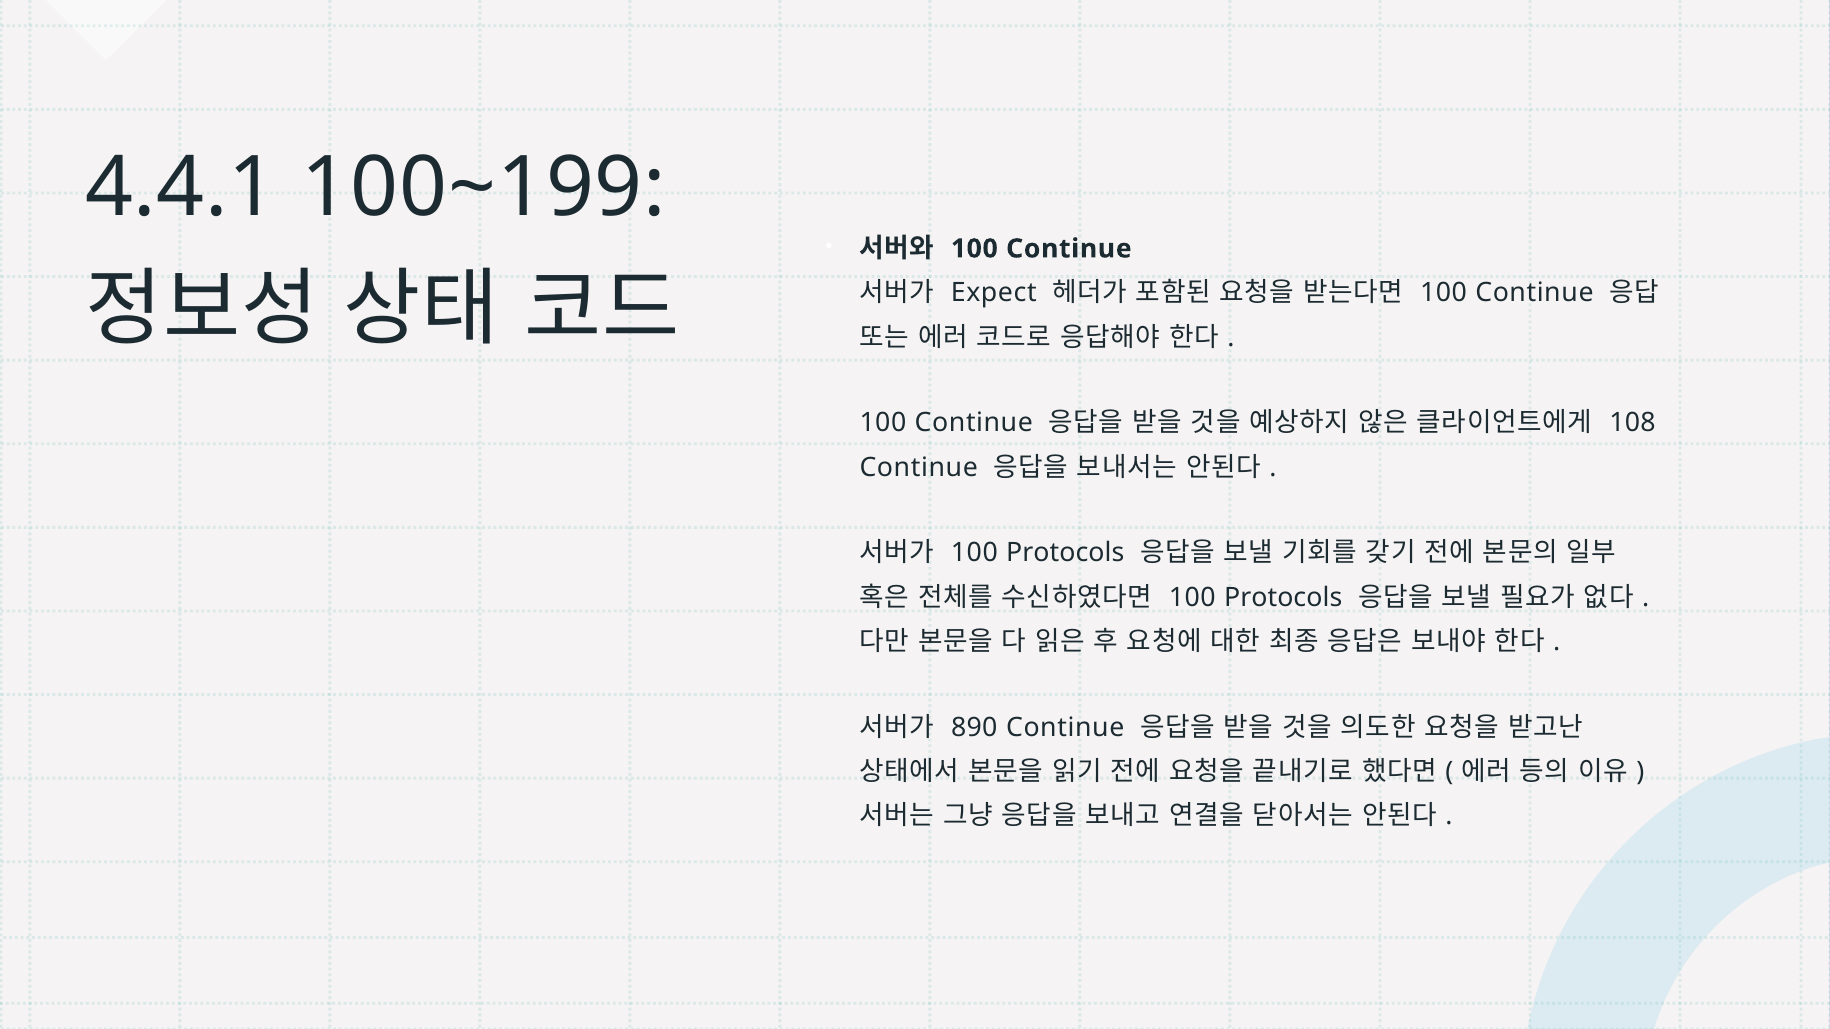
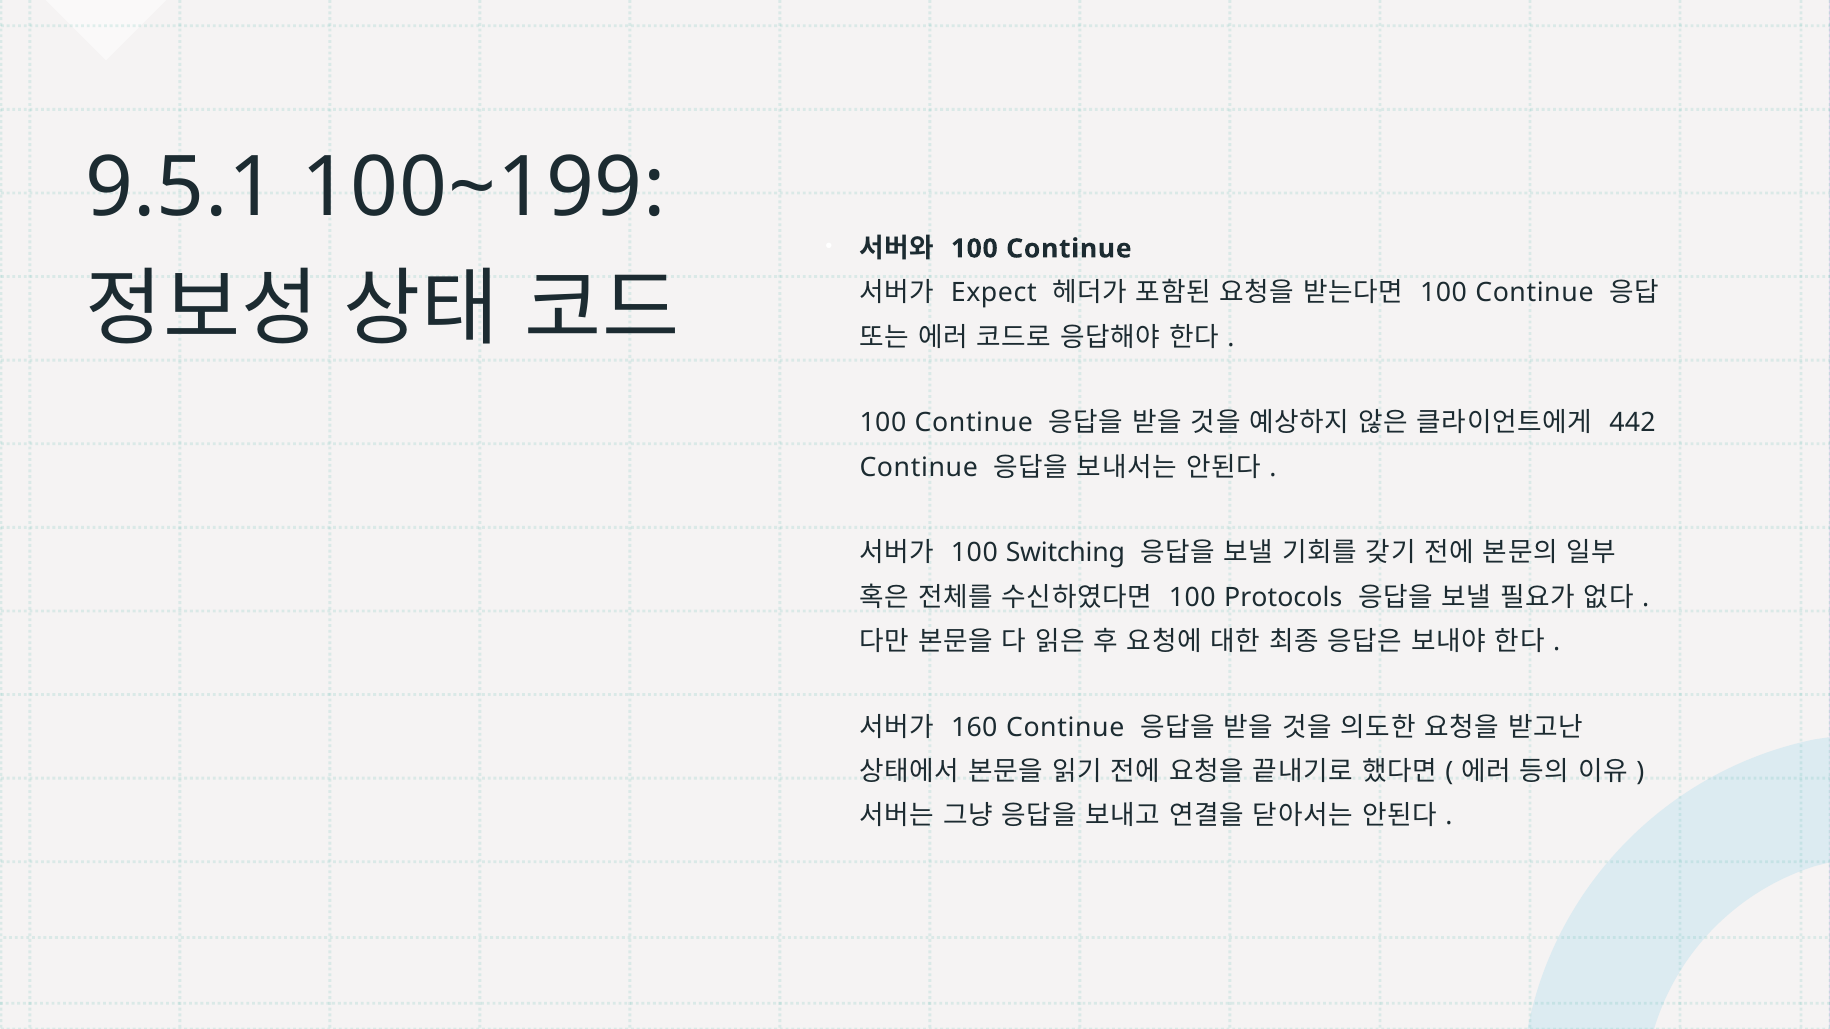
4.4.1: 4.4.1 -> 9.5.1
108: 108 -> 442
Protocols at (1065, 553): Protocols -> Switching
890: 890 -> 160
